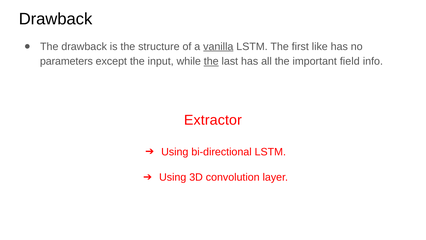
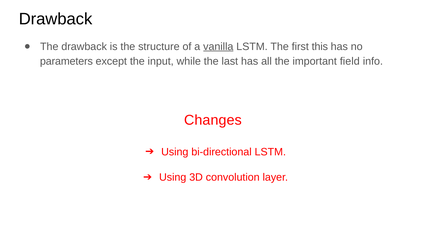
like: like -> this
the at (211, 61) underline: present -> none
Extractor: Extractor -> Changes
